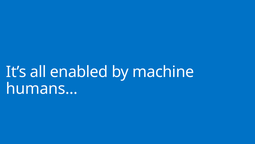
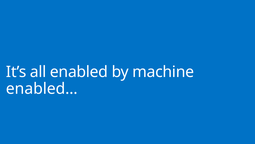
humans…: humans… -> enabled…
